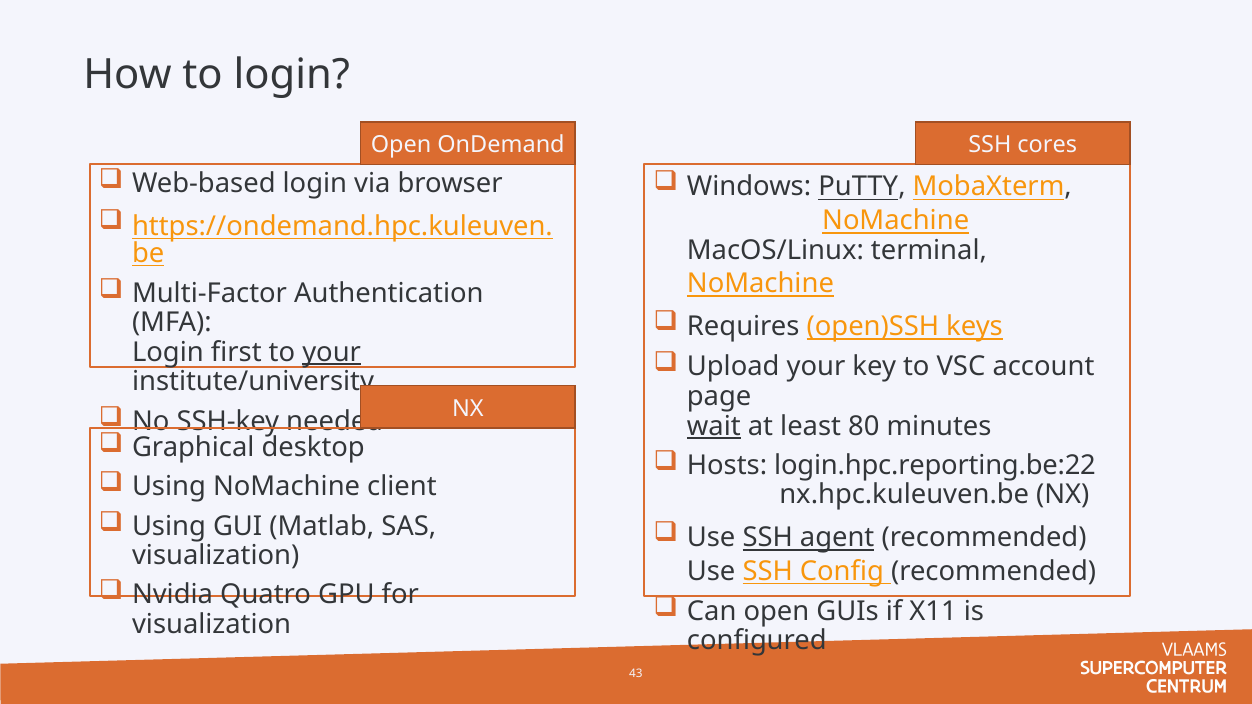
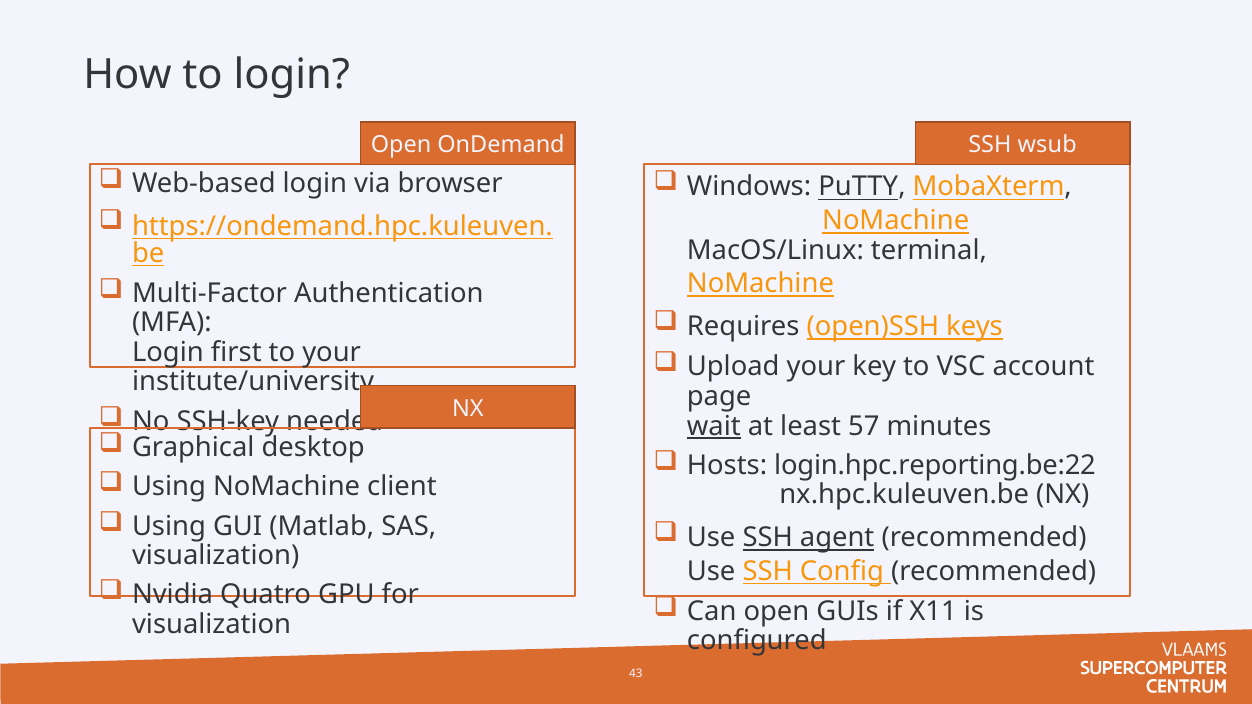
cores: cores -> wsub
your at (332, 352) underline: present -> none
80: 80 -> 57
